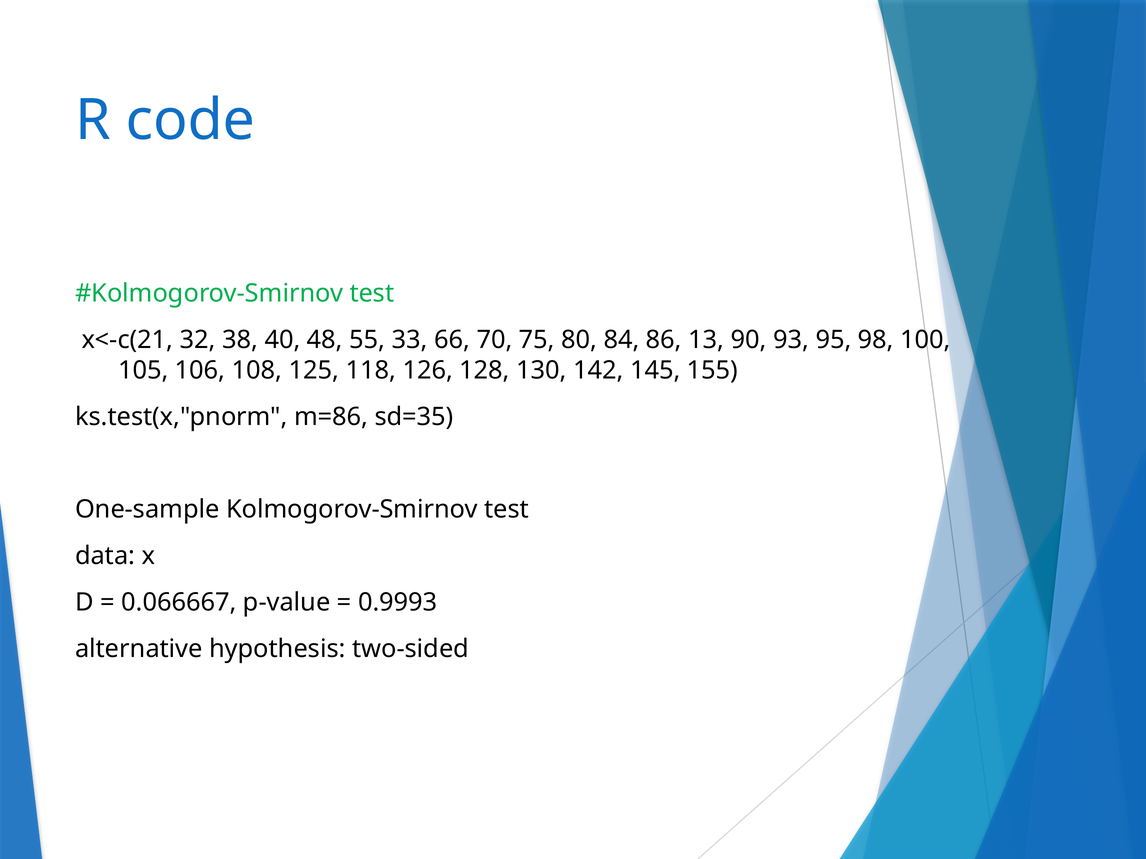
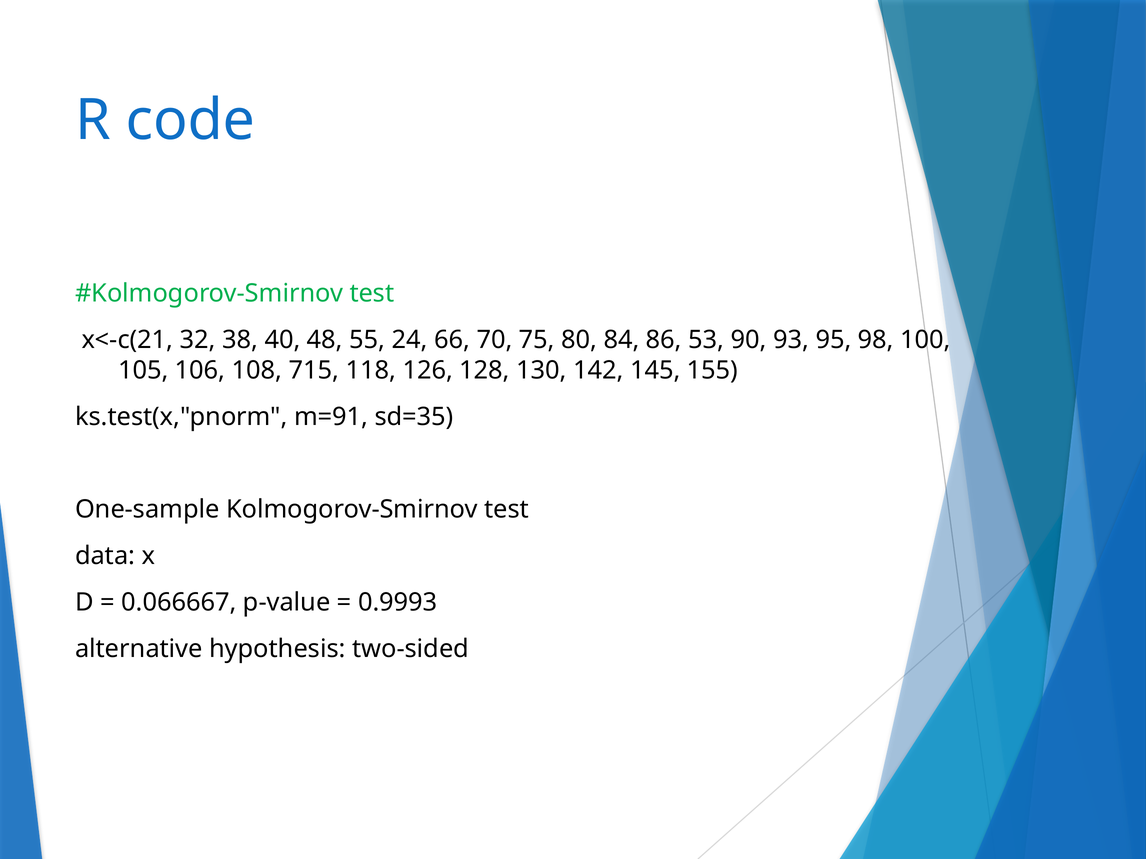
33: 33 -> 24
13: 13 -> 53
125: 125 -> 715
m=86: m=86 -> m=91
